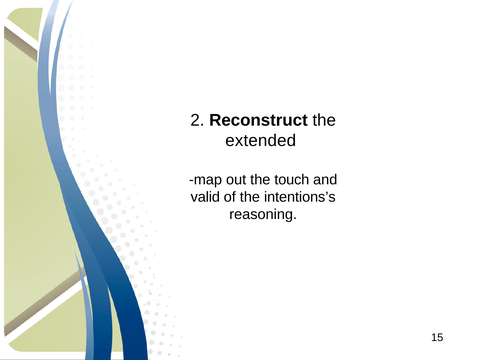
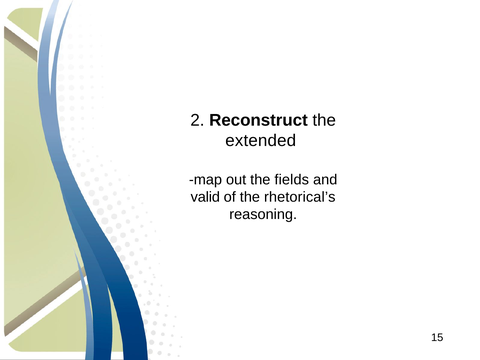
touch: touch -> fields
intentions’s: intentions’s -> rhetorical’s
